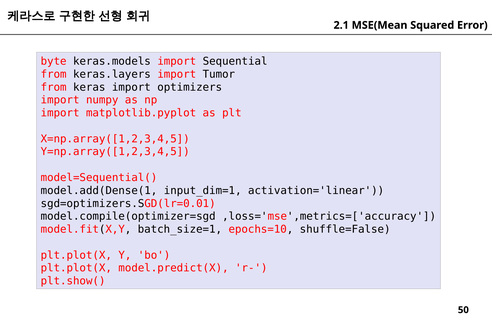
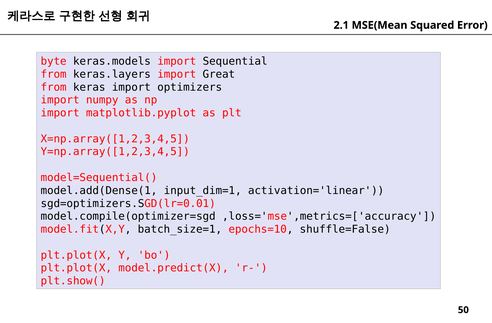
Tumor: Tumor -> Great
